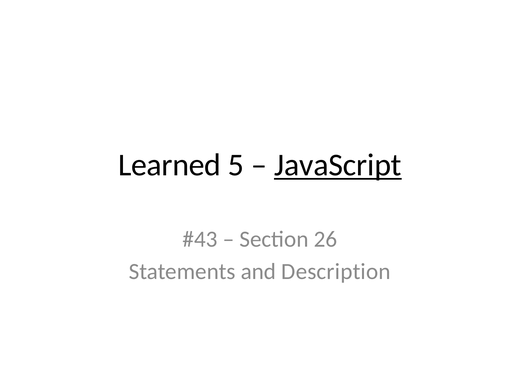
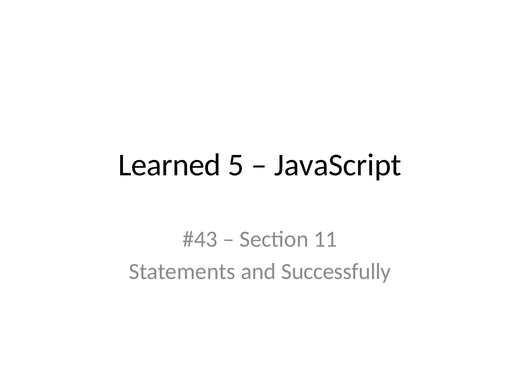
JavaScript underline: present -> none
26: 26 -> 11
Description: Description -> Successfully
